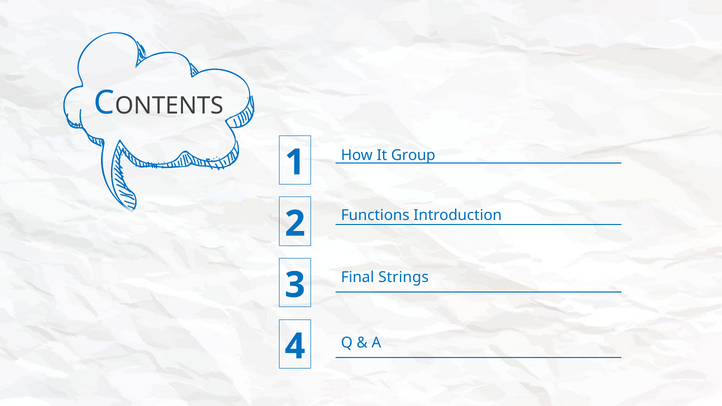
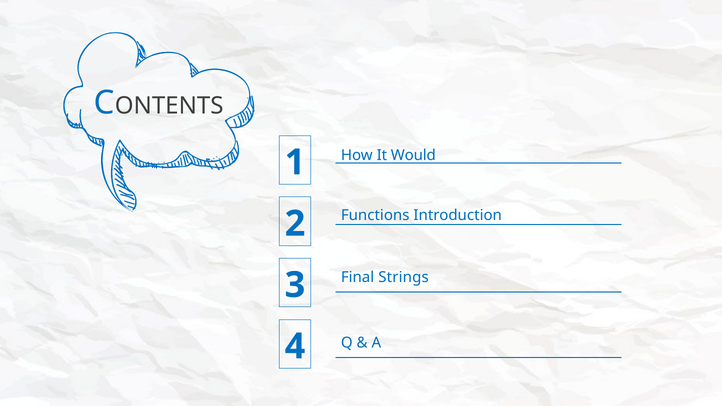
Group: Group -> Would
